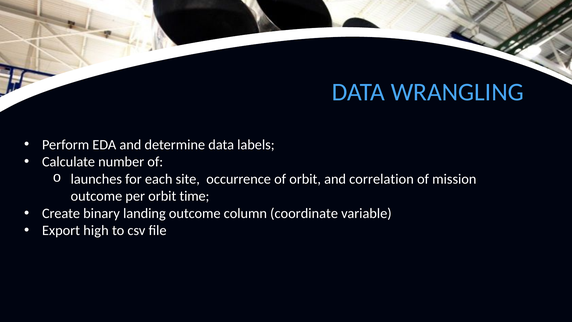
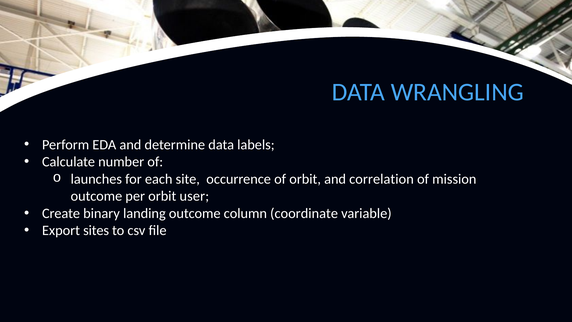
time: time -> user
high: high -> sites
